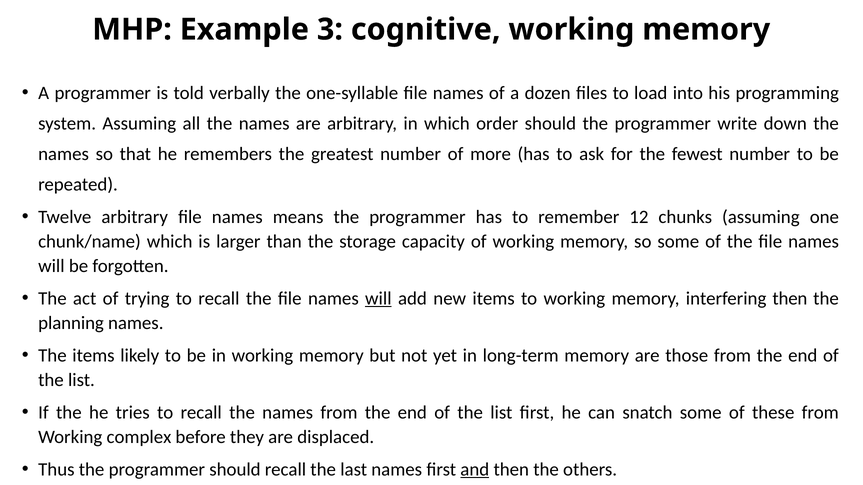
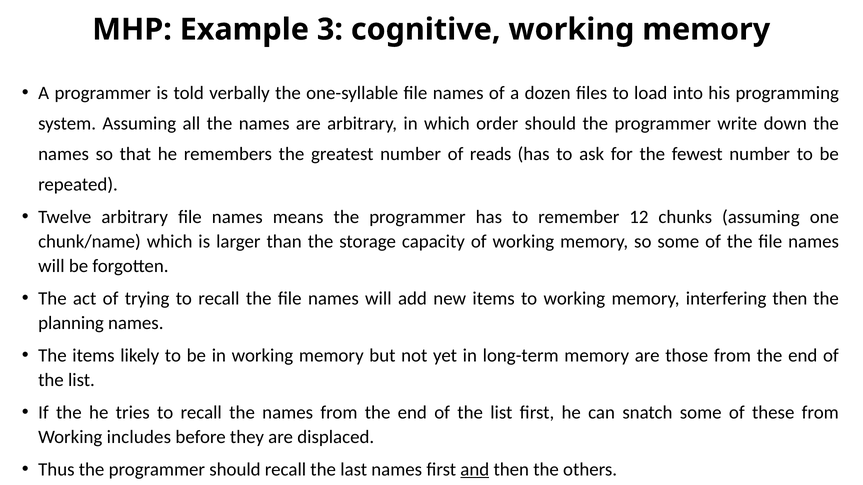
more: more -> reads
will at (378, 299) underline: present -> none
complex: complex -> includes
